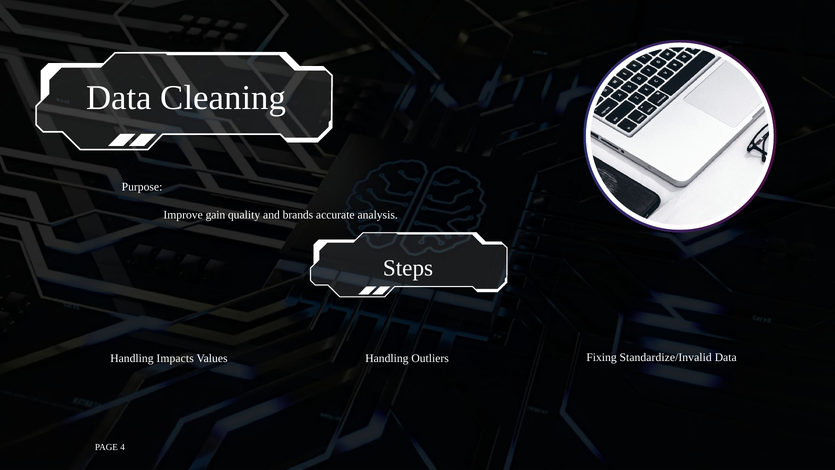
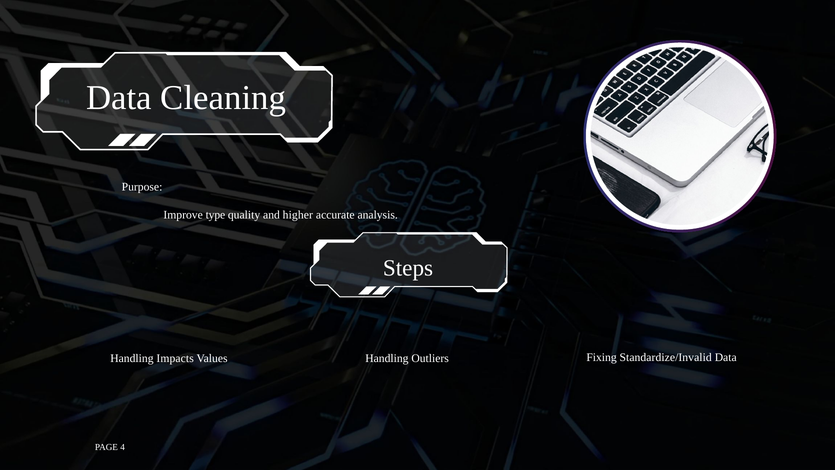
gain: gain -> type
brands: brands -> higher
